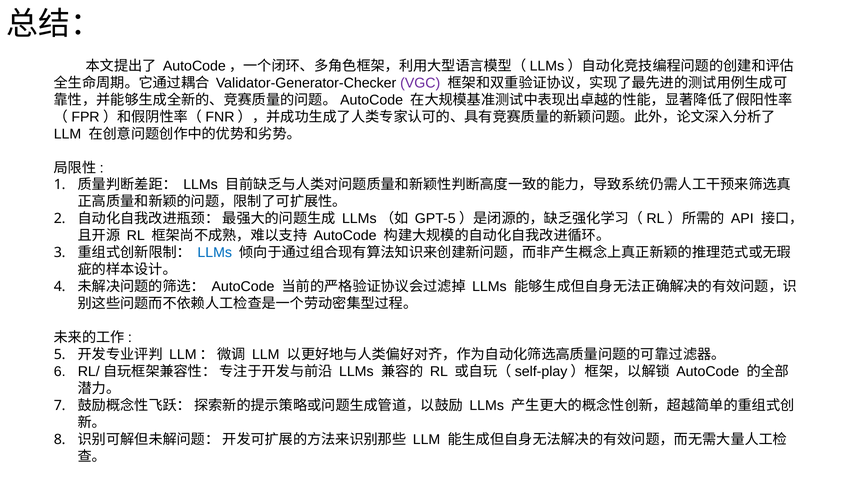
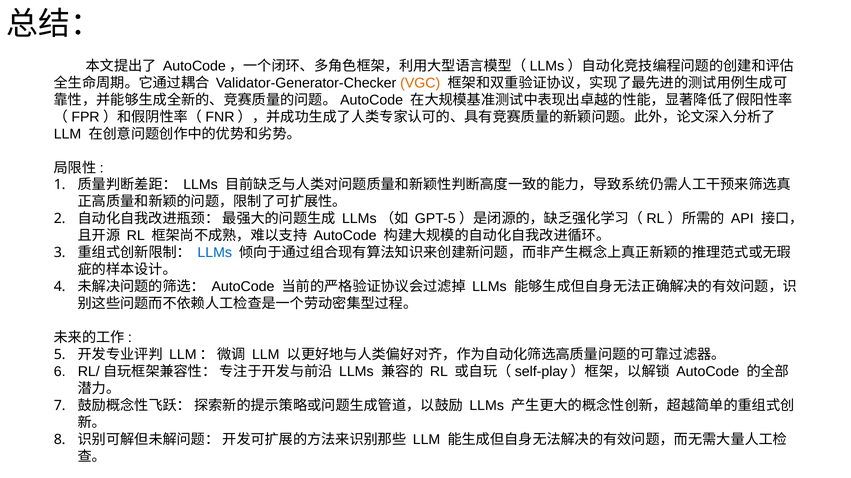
VGC colour: purple -> orange
